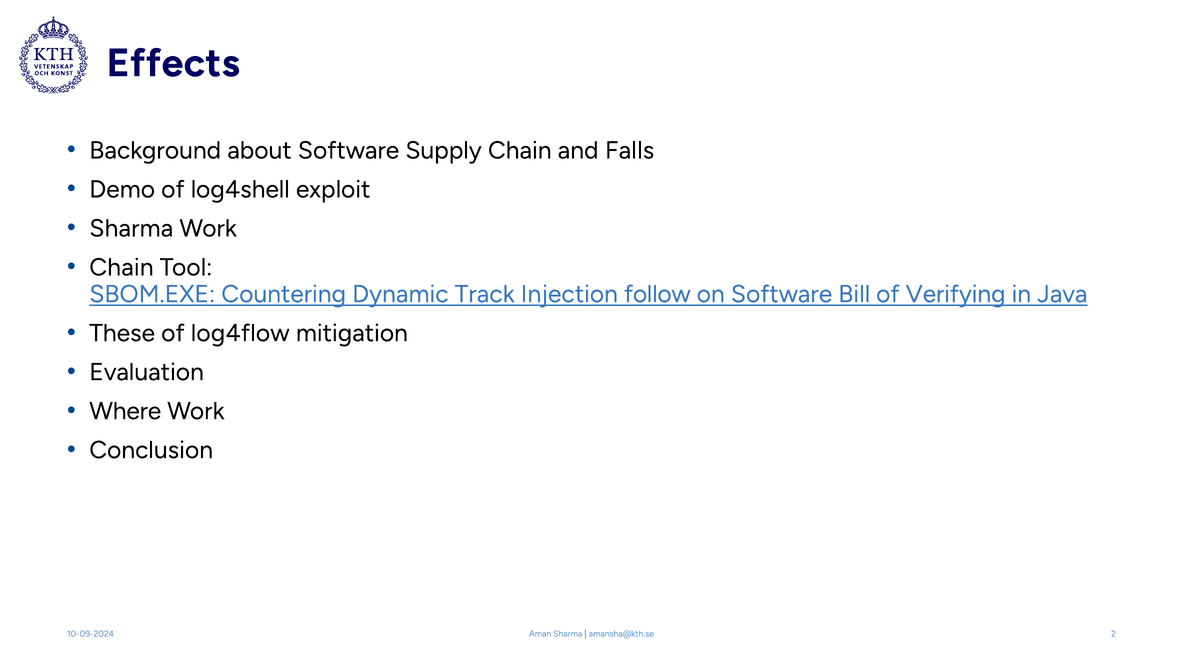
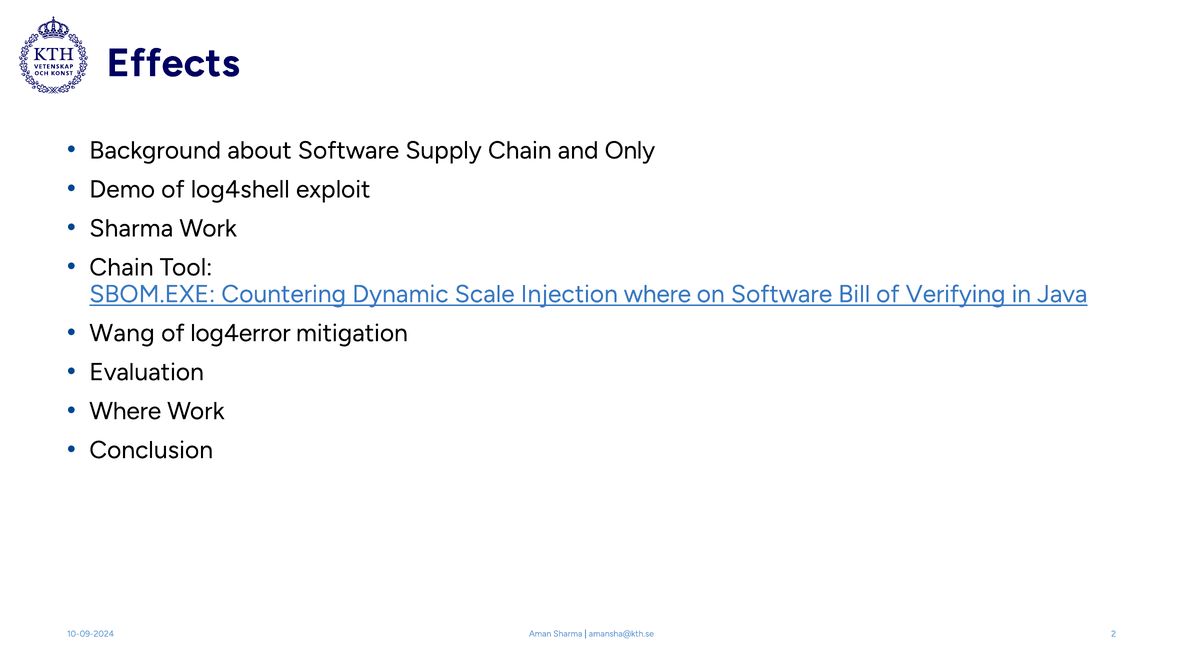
Falls: Falls -> Only
Track: Track -> Scale
Injection follow: follow -> where
These: These -> Wang
log4flow: log4flow -> log4error
